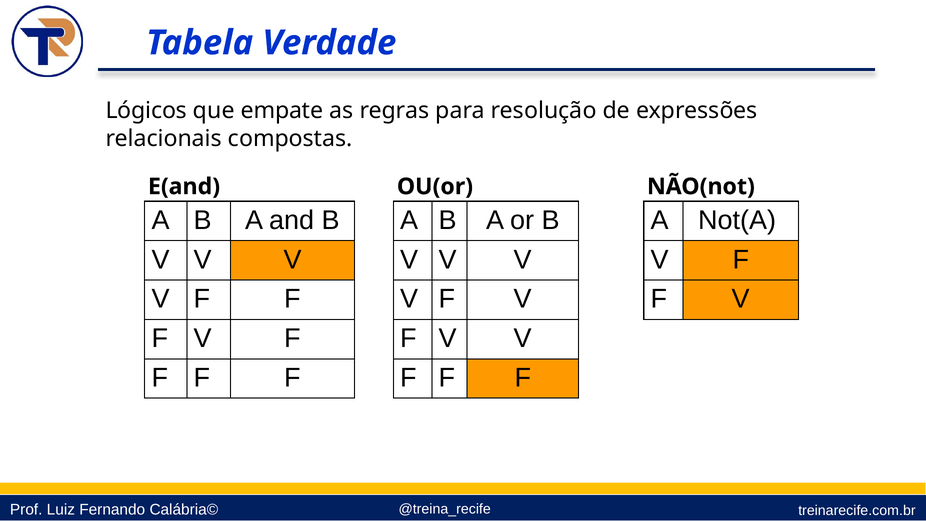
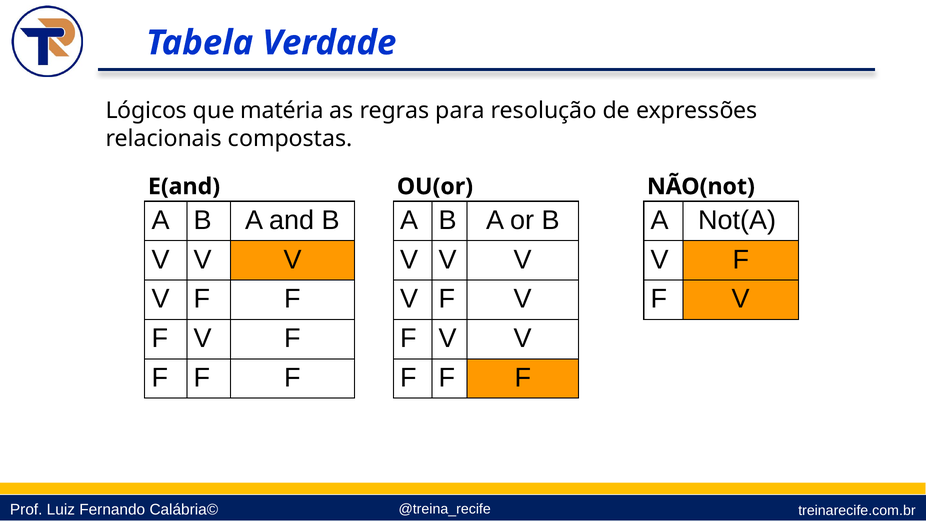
empate: empate -> matéria
